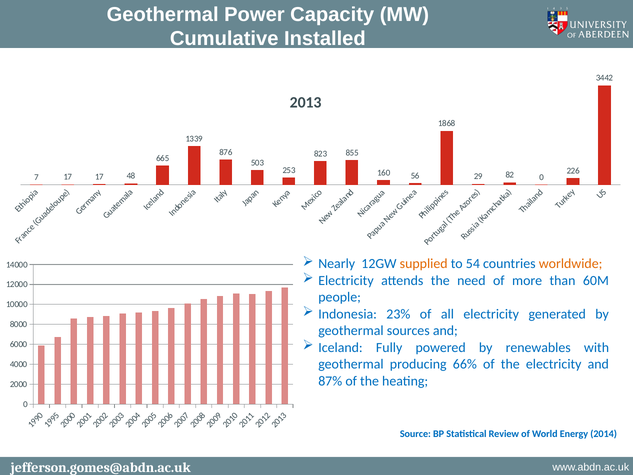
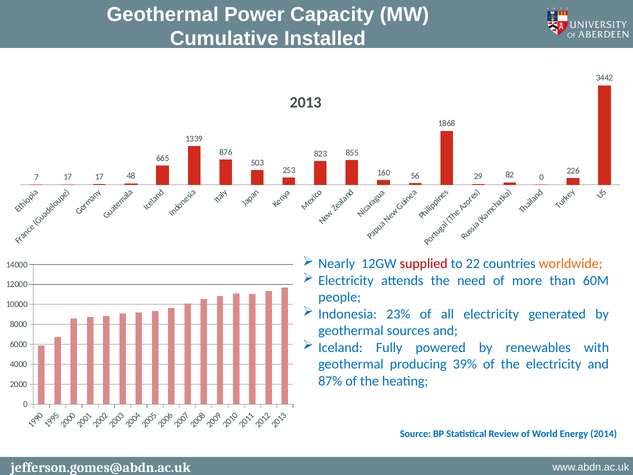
supplied colour: orange -> red
54: 54 -> 22
66%: 66% -> 39%
